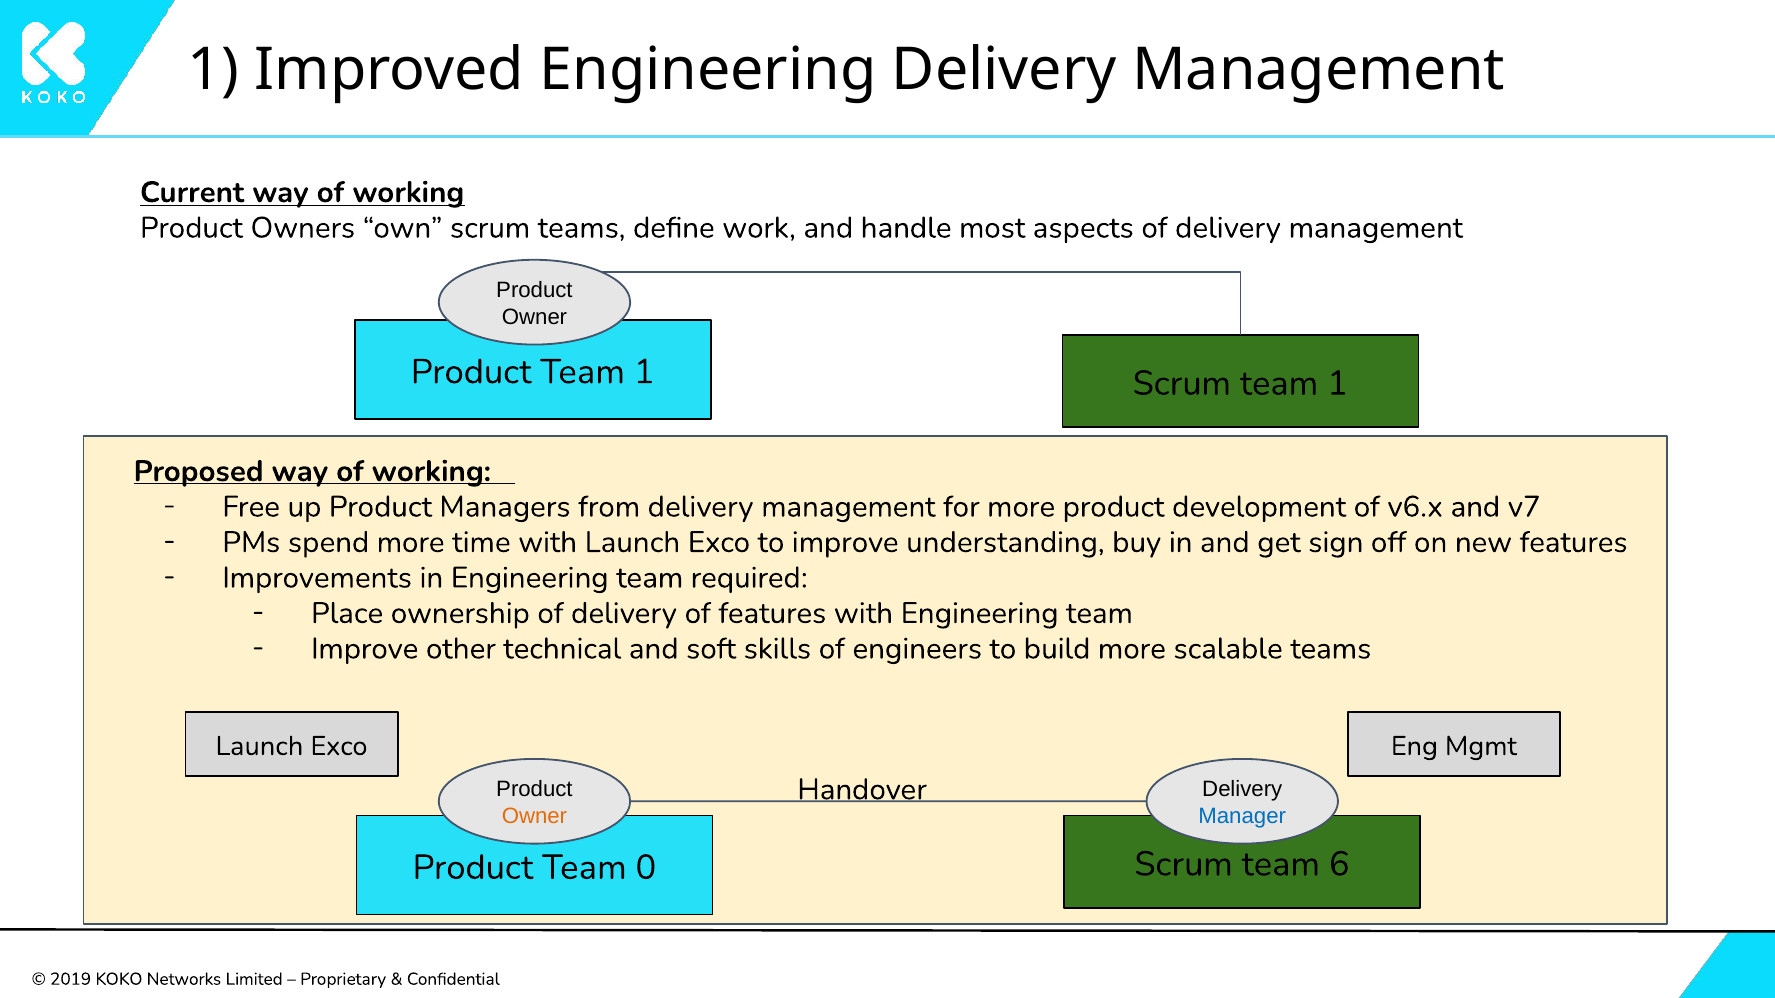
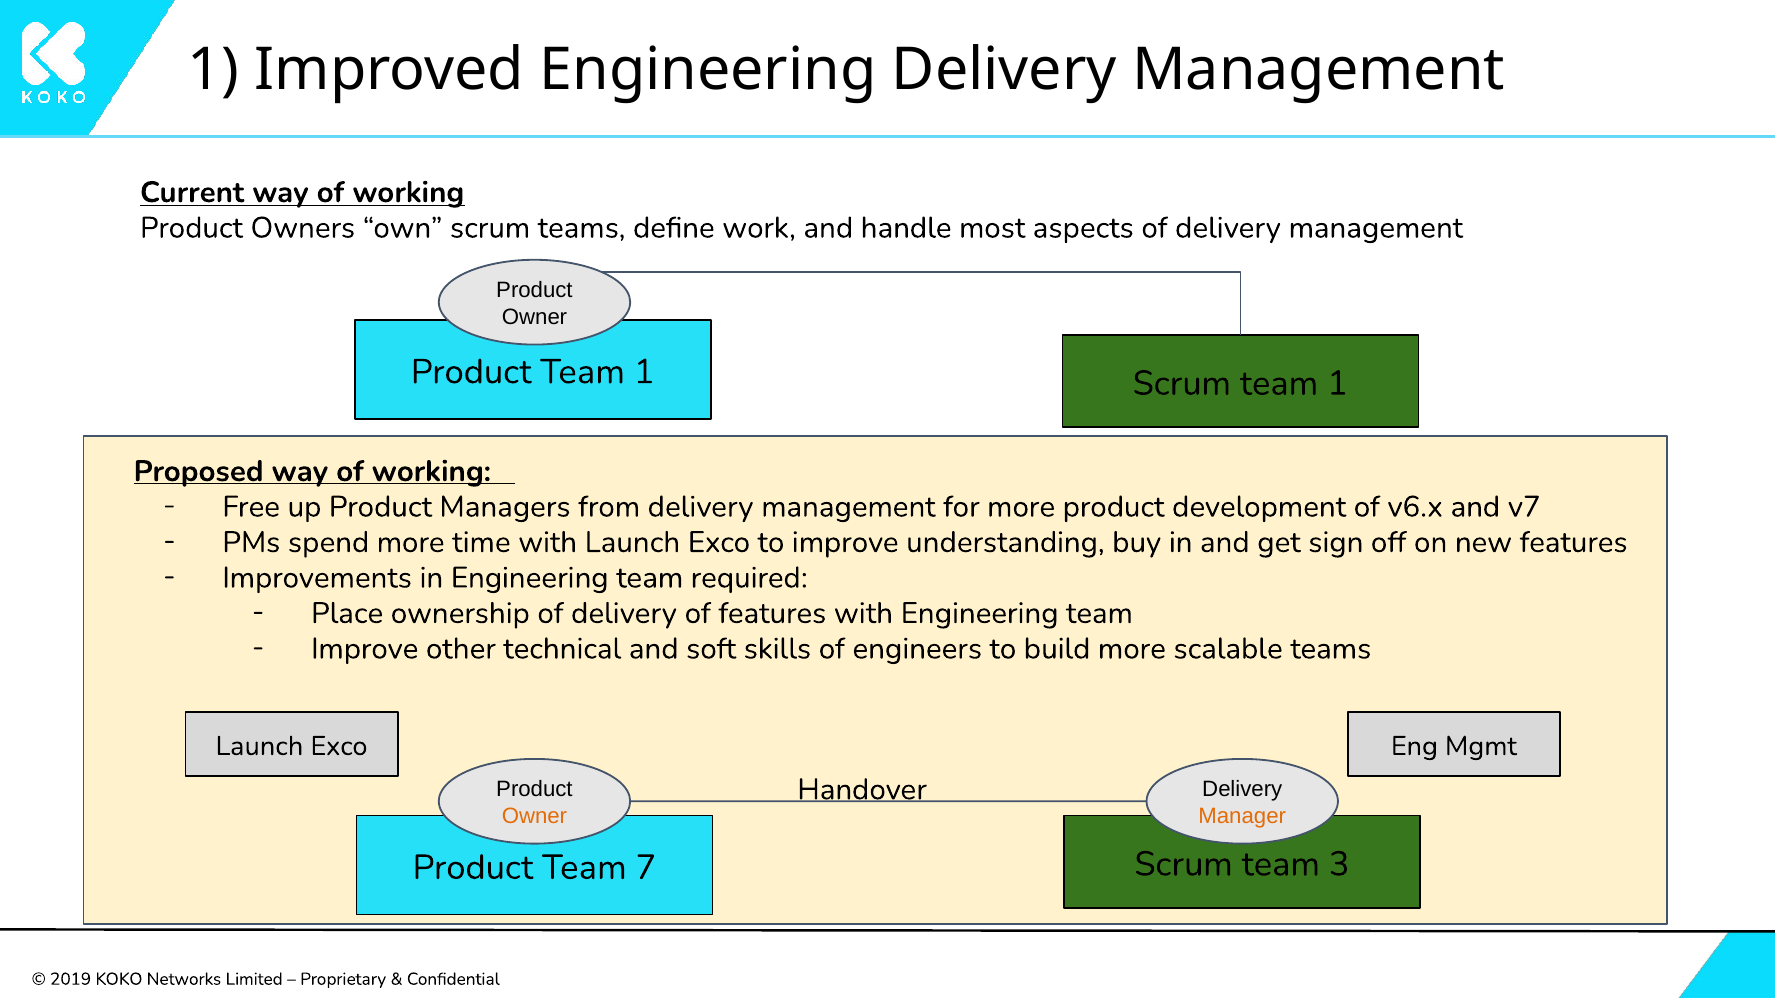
Manager colour: blue -> orange
6: 6 -> 3
0: 0 -> 7
